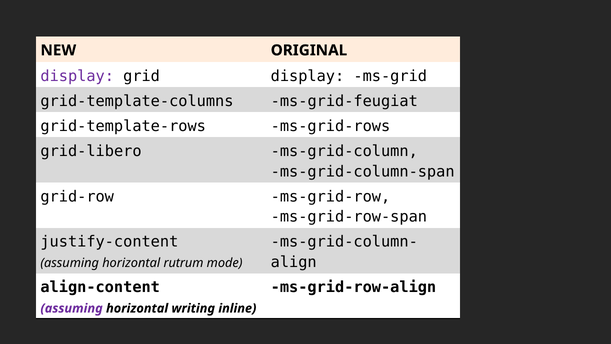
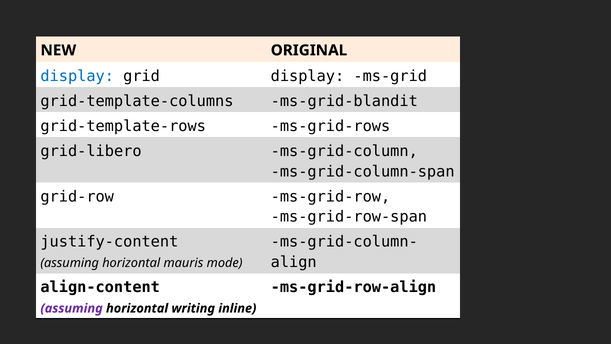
display at (77, 76) colour: purple -> blue
ms-grid-feugiat: ms-grid-feugiat -> ms-grid-blandit
rutrum: rutrum -> mauris
